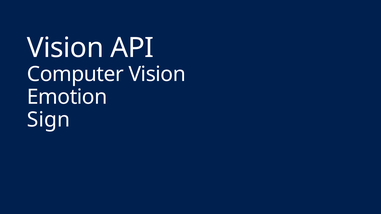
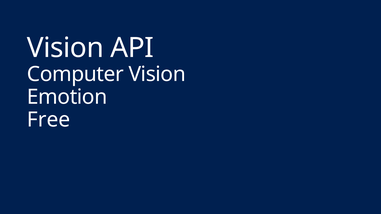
Sign: Sign -> Free
